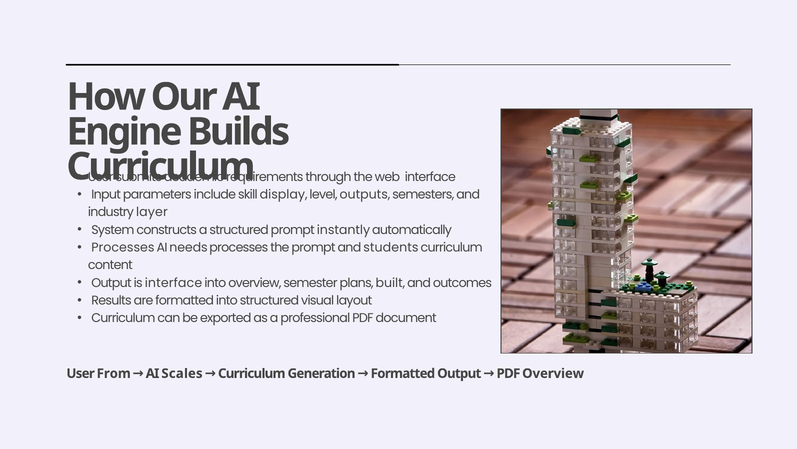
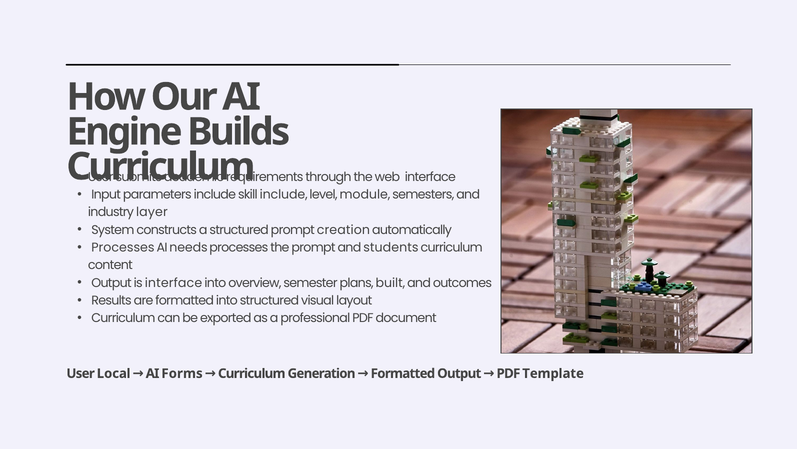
skill display: display -> include
outputs: outputs -> module
instantly: instantly -> creation
From: From -> Local
Scales: Scales -> Forms
PDF Overview: Overview -> Template
